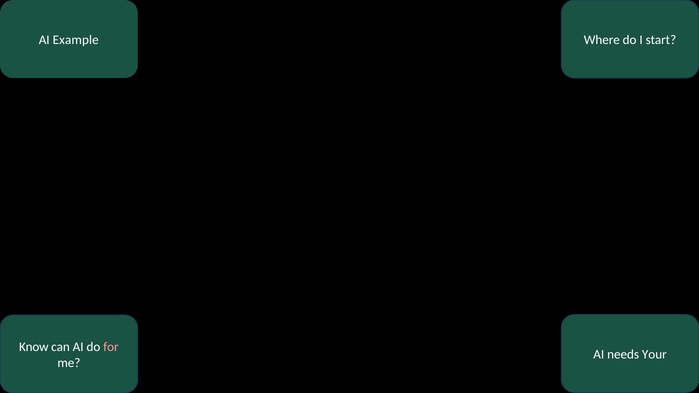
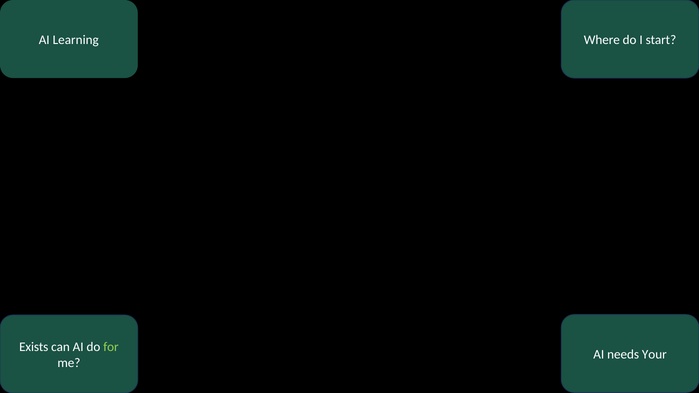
Example: Example -> Learning
Know: Know -> Exists
for colour: pink -> light green
